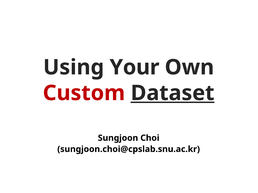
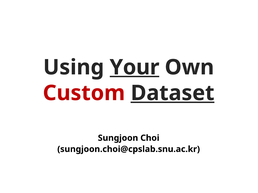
Your underline: none -> present
